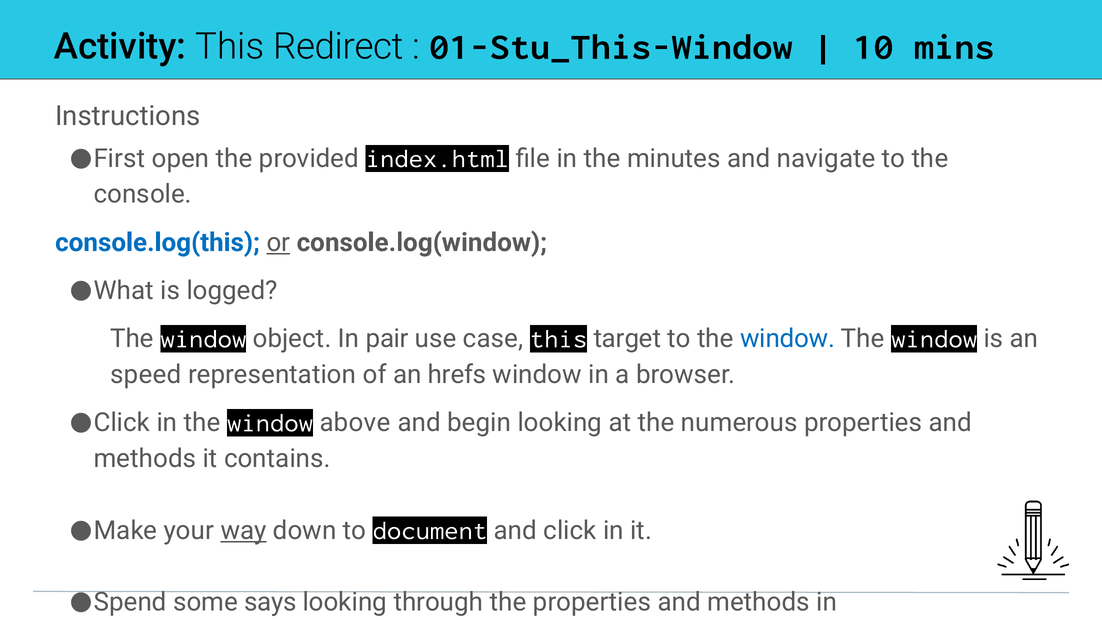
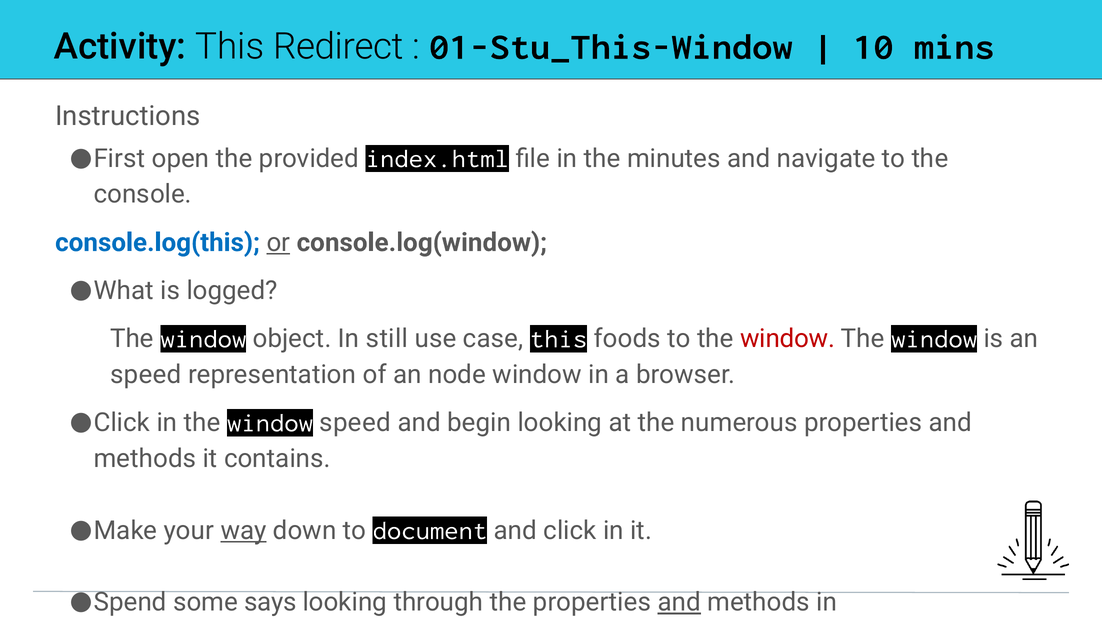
pair: pair -> still
target: target -> foods
window at (788, 339) colour: blue -> red
hrefs: hrefs -> node
window above: above -> speed
and at (679, 602) underline: none -> present
